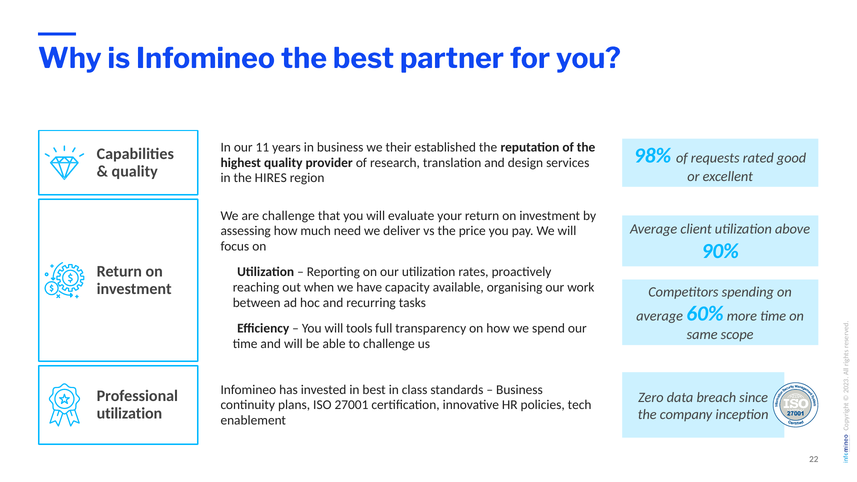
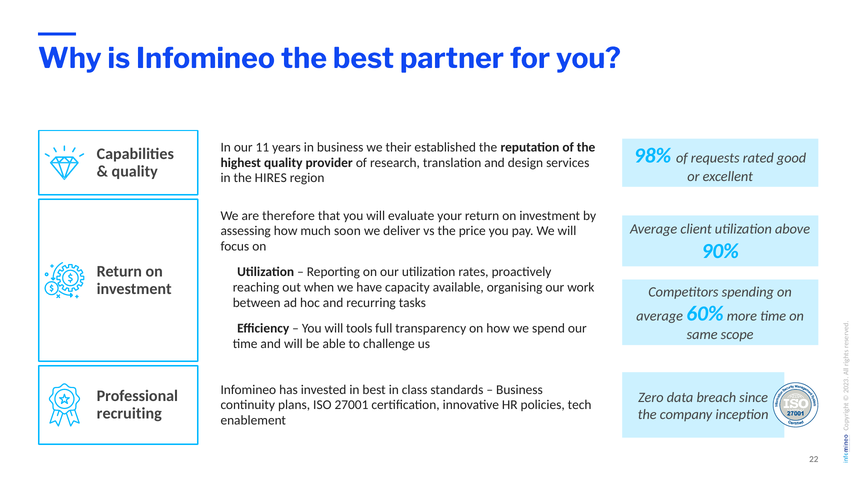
are challenge: challenge -> therefore
need: need -> soon
utilization at (129, 414): utilization -> recruiting
